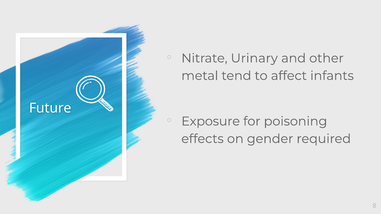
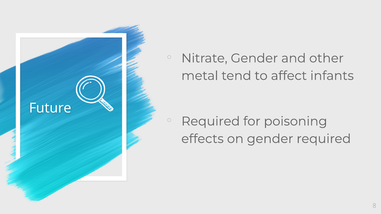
Nitrate Urinary: Urinary -> Gender
Exposure at (211, 121): Exposure -> Required
